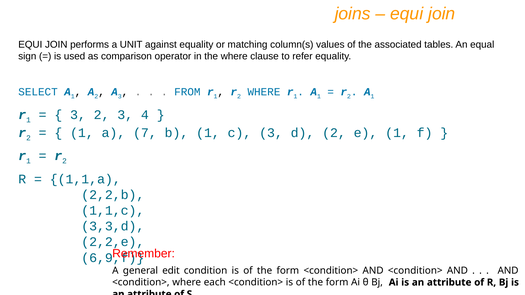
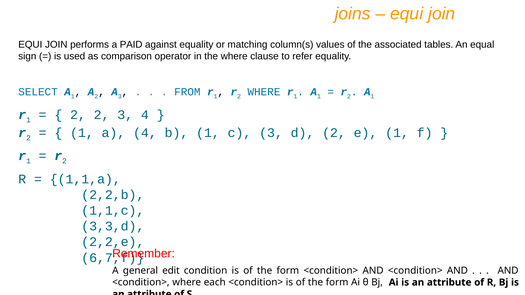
UNIT: UNIT -> PAID
3 at (78, 115): 3 -> 2
a 7: 7 -> 4
6,9,f: 6,9,f -> 6,7,f
